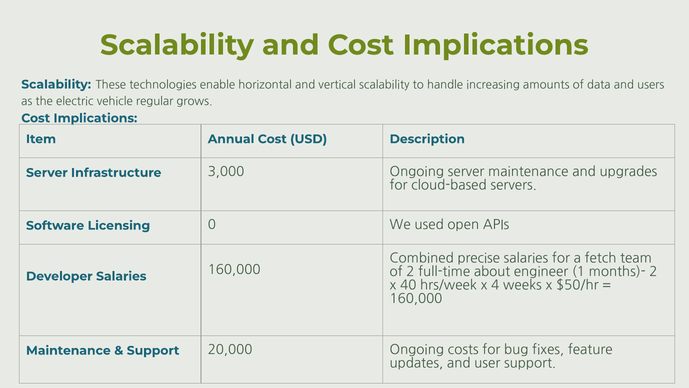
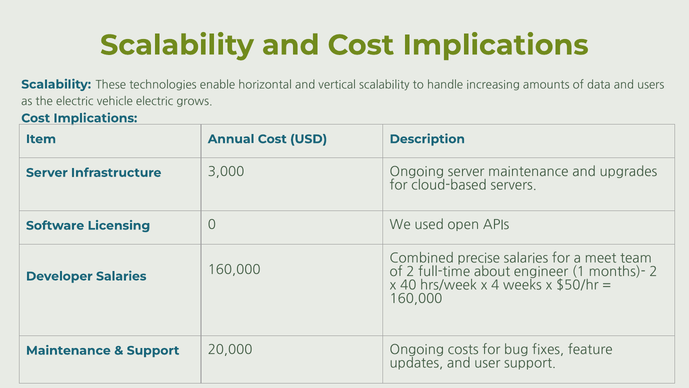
vehicle regular: regular -> electric
fetch: fetch -> meet
